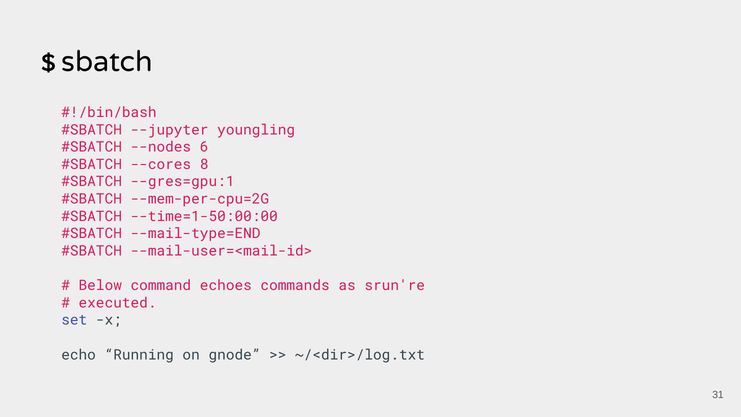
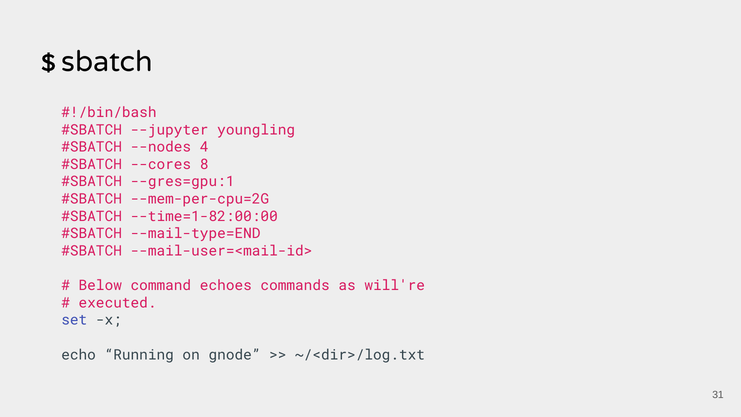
6: 6 -> 4
--time=1-50:00:00: --time=1-50:00:00 -> --time=1-82:00:00
srun're: srun're -> will're
